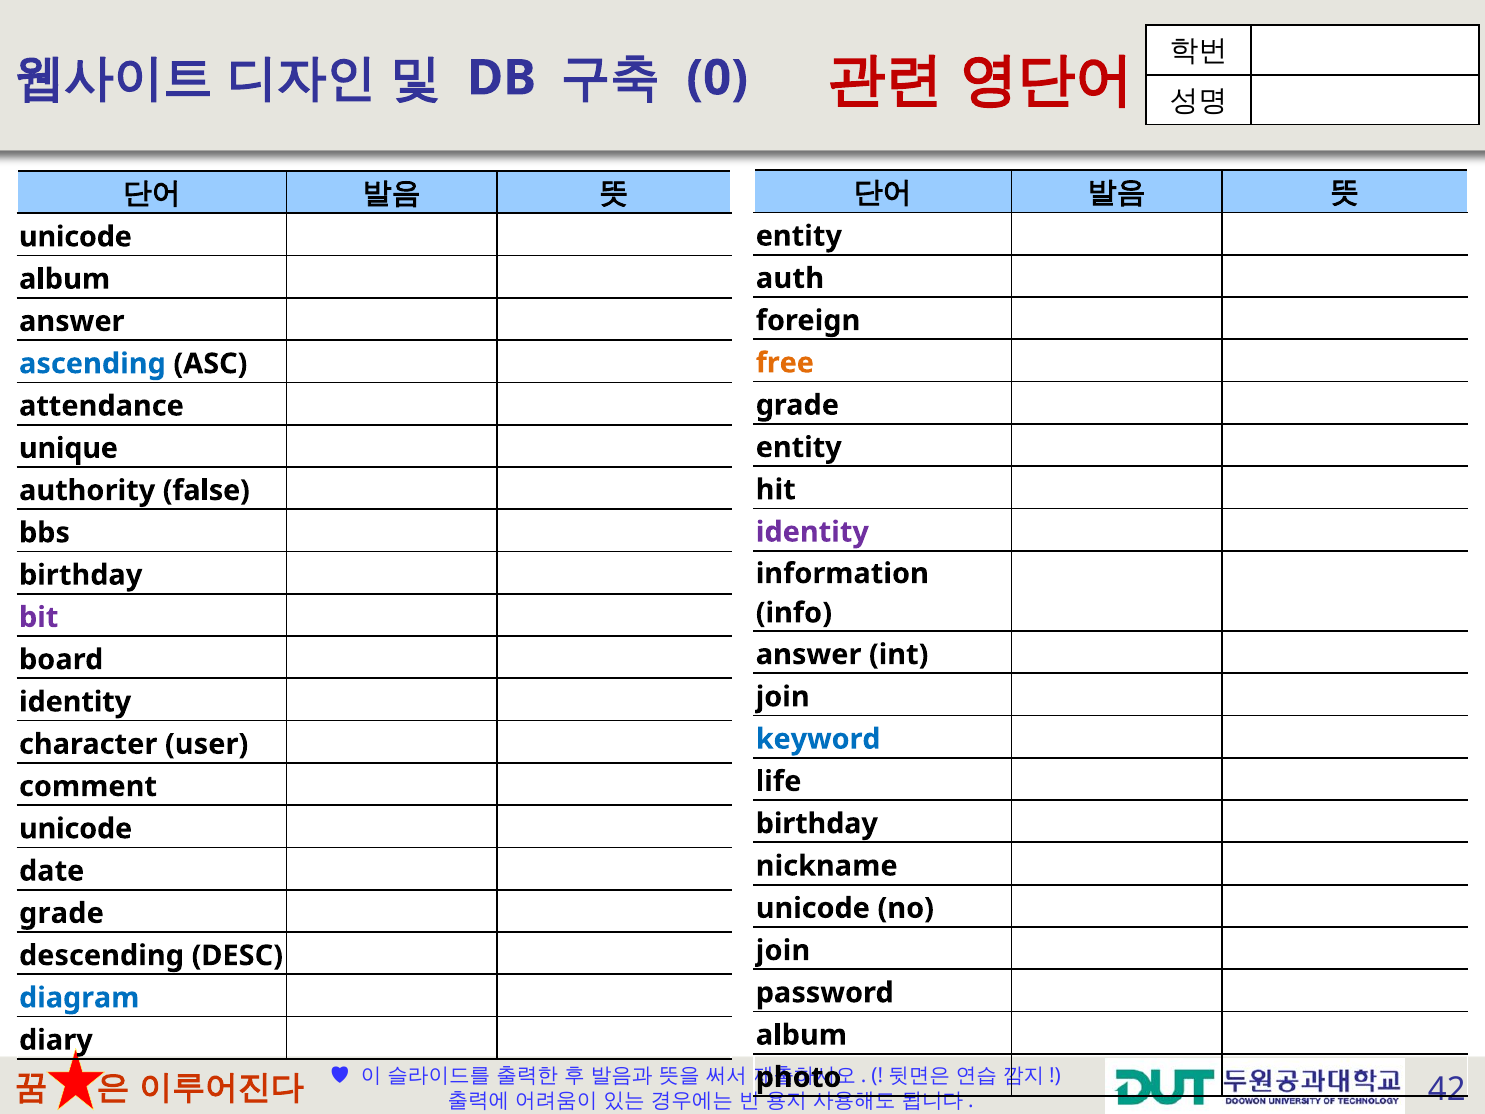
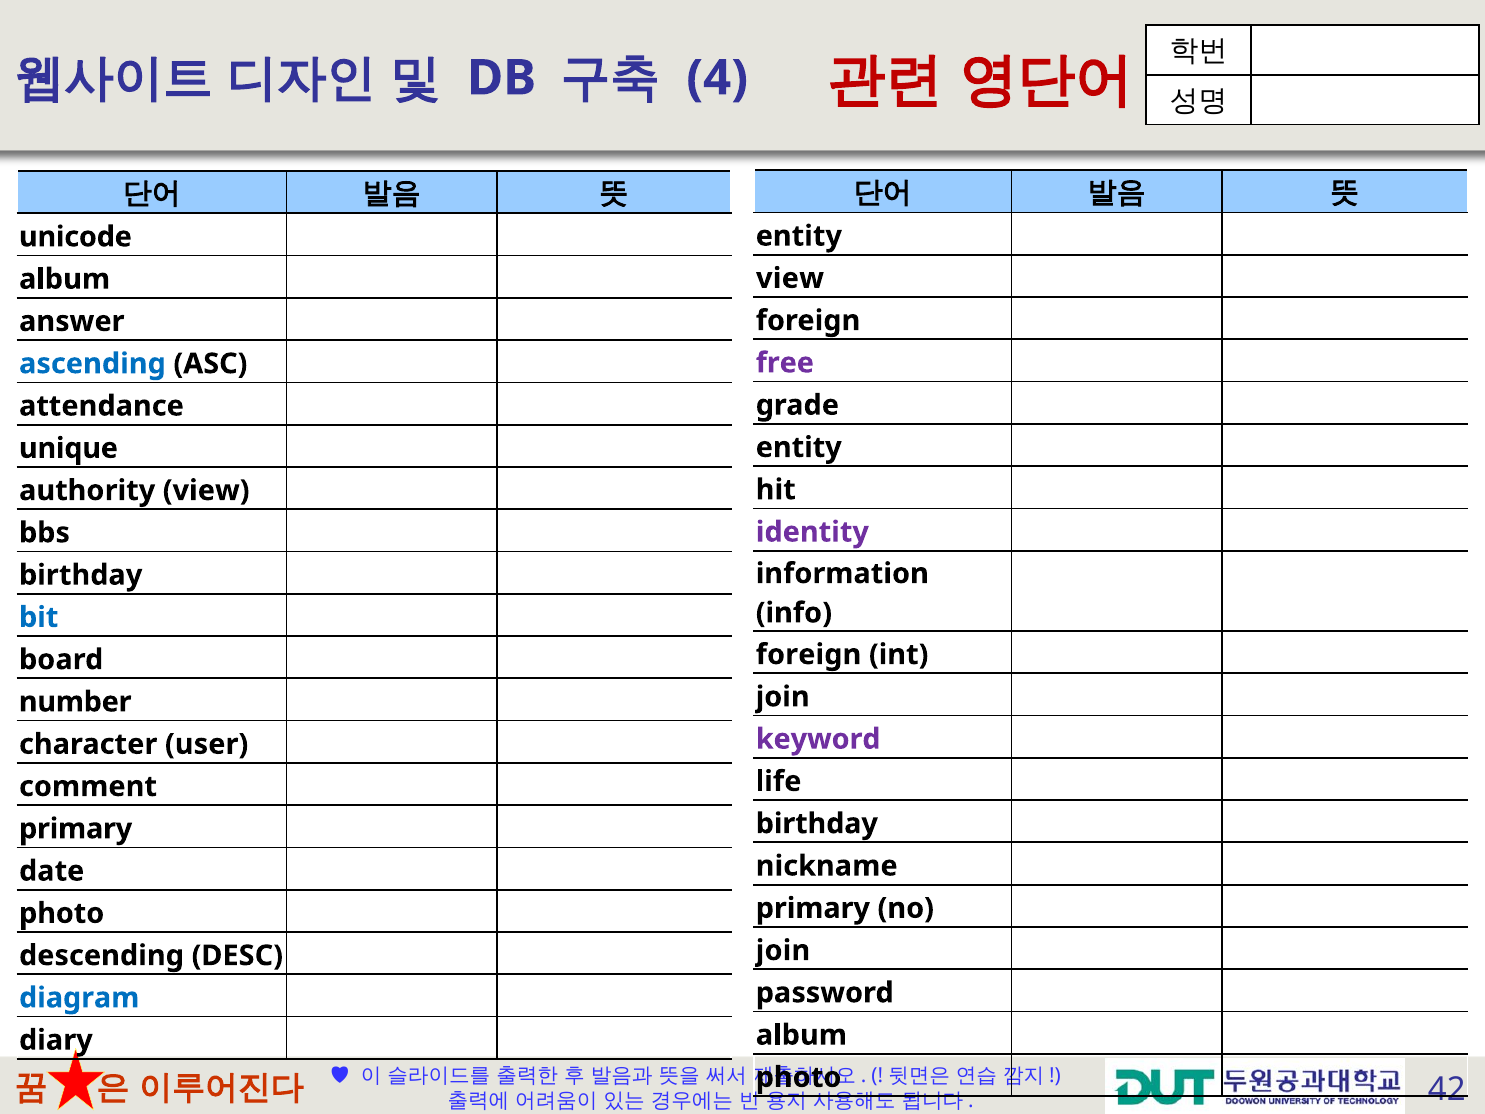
0: 0 -> 4
auth at (790, 278): auth -> view
free colour: orange -> purple
authority false: false -> view
bit colour: purple -> blue
answer at (809, 654): answer -> foreign
identity at (75, 702): identity -> number
keyword colour: blue -> purple
unicode at (76, 829): unicode -> primary
unicode at (813, 908): unicode -> primary
grade at (61, 913): grade -> photo
